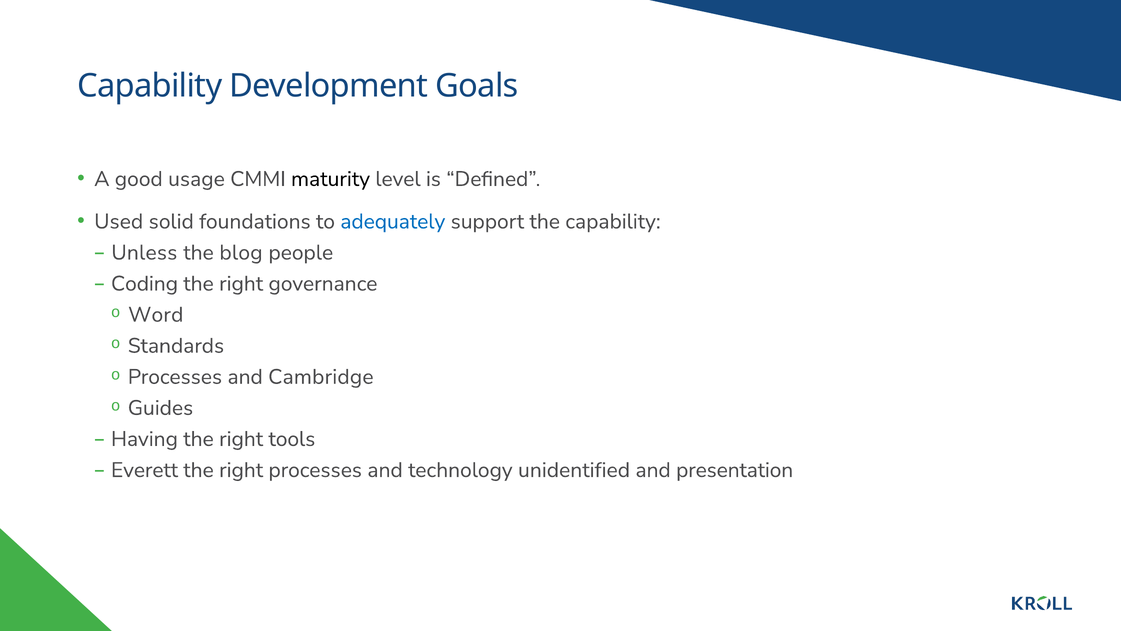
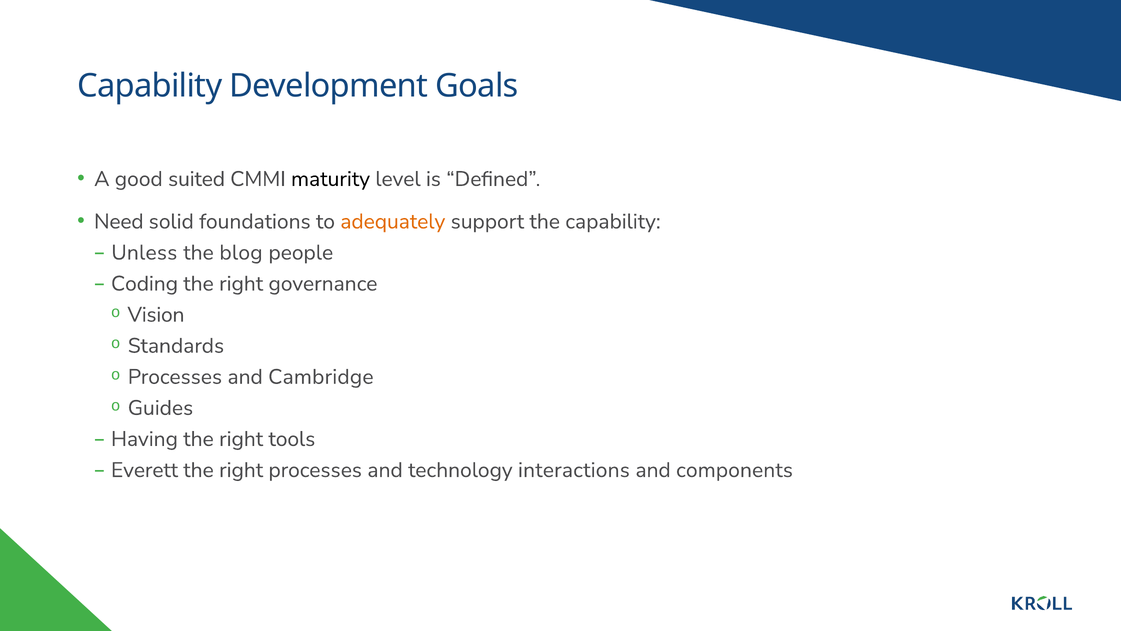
usage: usage -> suited
Used: Used -> Need
adequately colour: blue -> orange
Word: Word -> Vision
unidentified: unidentified -> interactions
presentation: presentation -> components
